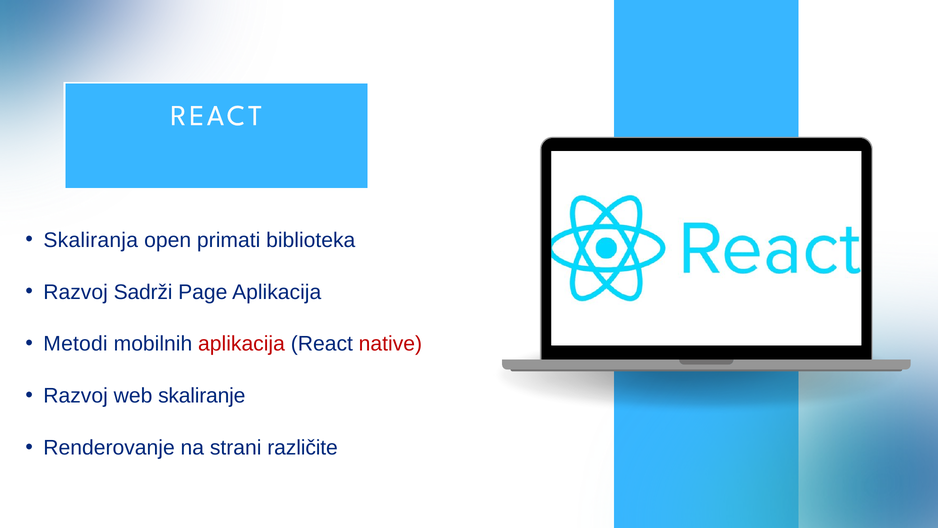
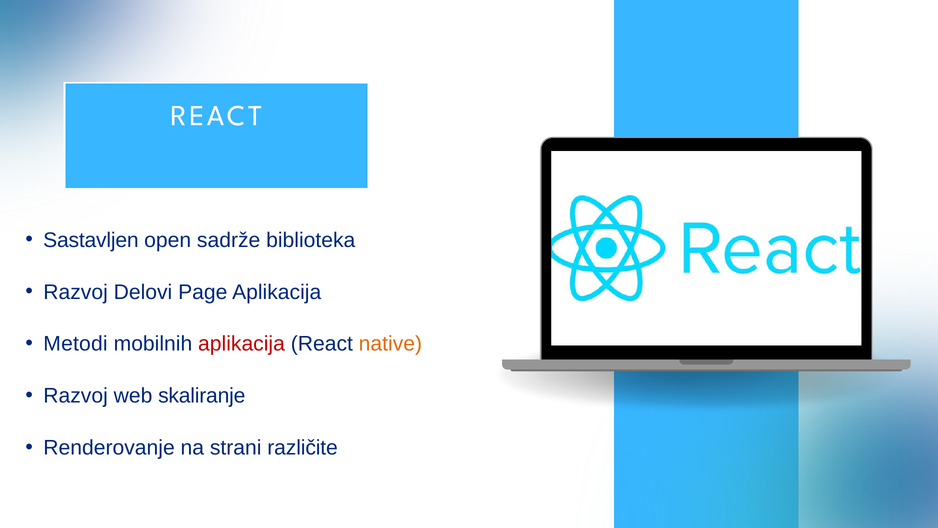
Skaliranja: Skaliranja -> Sastavljen
primati: primati -> sadrže
Sadrži: Sadrži -> Delovi
native colour: red -> orange
